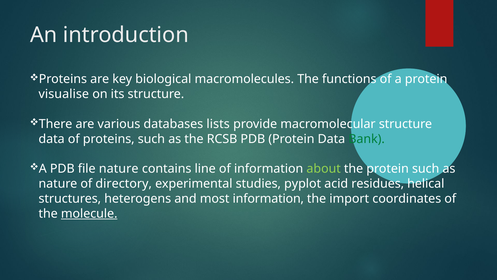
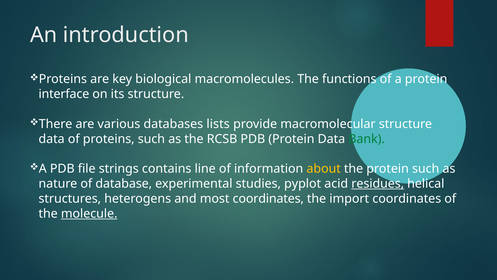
visualise: visualise -> interface
file nature: nature -> strings
about colour: light green -> yellow
directory: directory -> database
residues underline: none -> present
most information: information -> coordinates
